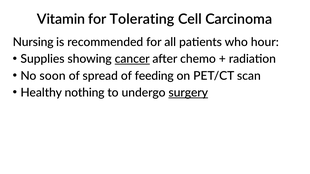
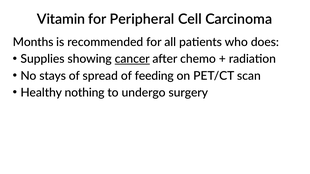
Tolerating: Tolerating -> Peripheral
Nursing: Nursing -> Months
hour: hour -> does
soon: soon -> stays
surgery underline: present -> none
